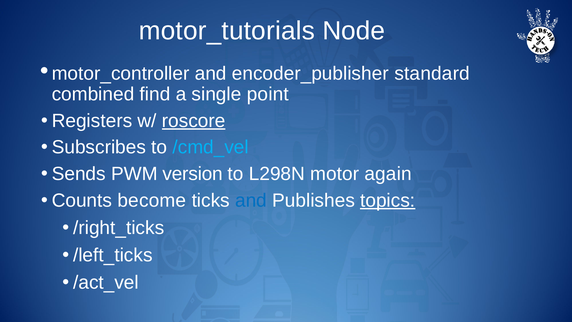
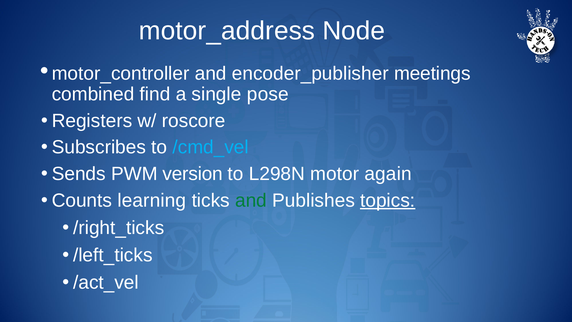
motor_tutorials: motor_tutorials -> motor_address
standard: standard -> meetings
point: point -> pose
roscore underline: present -> none
become: become -> learning
and at (251, 200) colour: blue -> green
